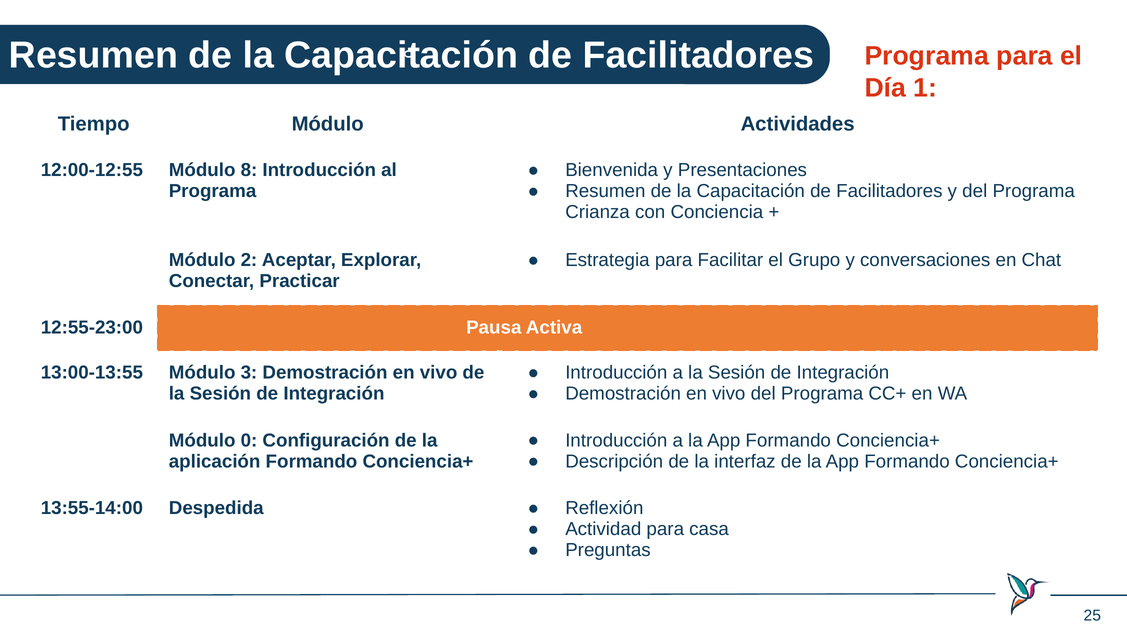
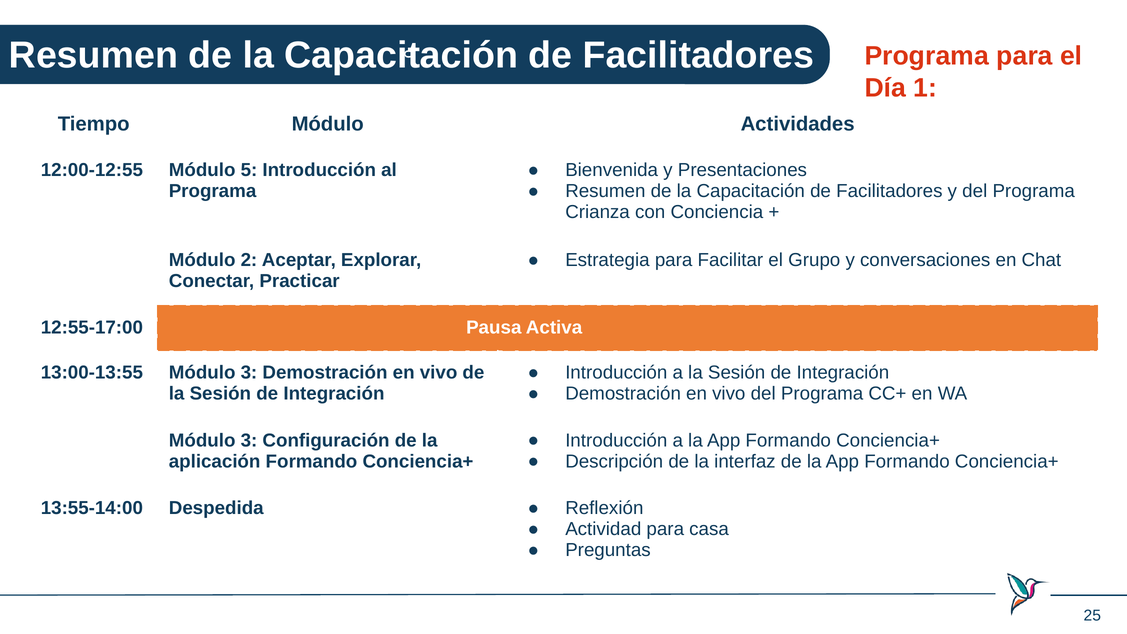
8: 8 -> 5
12:55-23:00: 12:55-23:00 -> 12:55-17:00
0 at (249, 440): 0 -> 3
